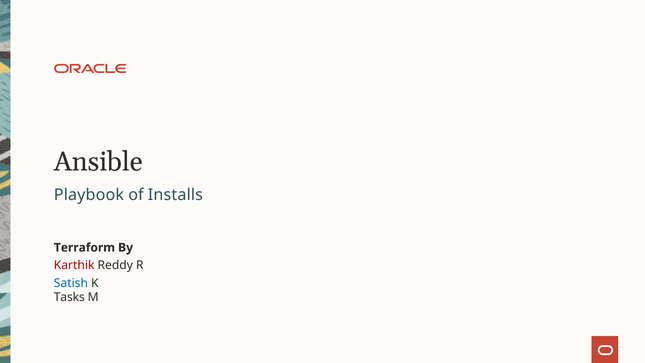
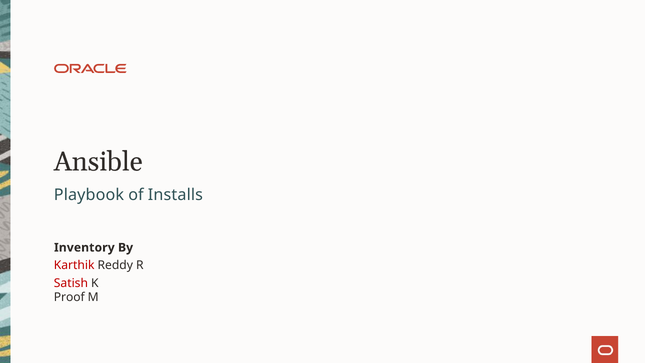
Terraform: Terraform -> Inventory
Satish colour: blue -> red
Tasks: Tasks -> Proof
